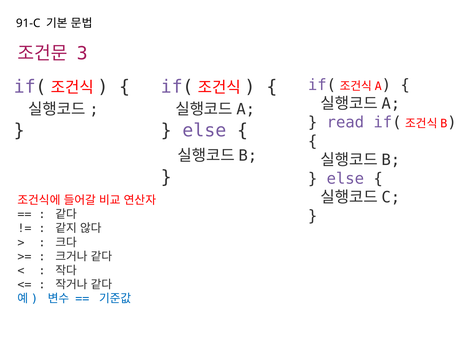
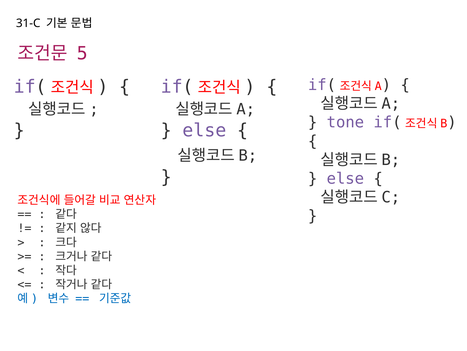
91-C: 91-C -> 31-C
3: 3 -> 5
read: read -> tone
